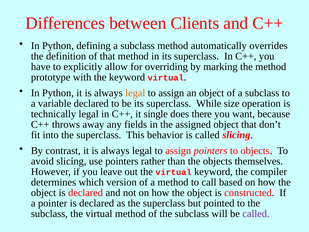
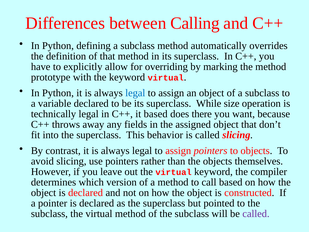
Clients: Clients -> Calling
legal at (135, 93) colour: orange -> blue
it single: single -> based
